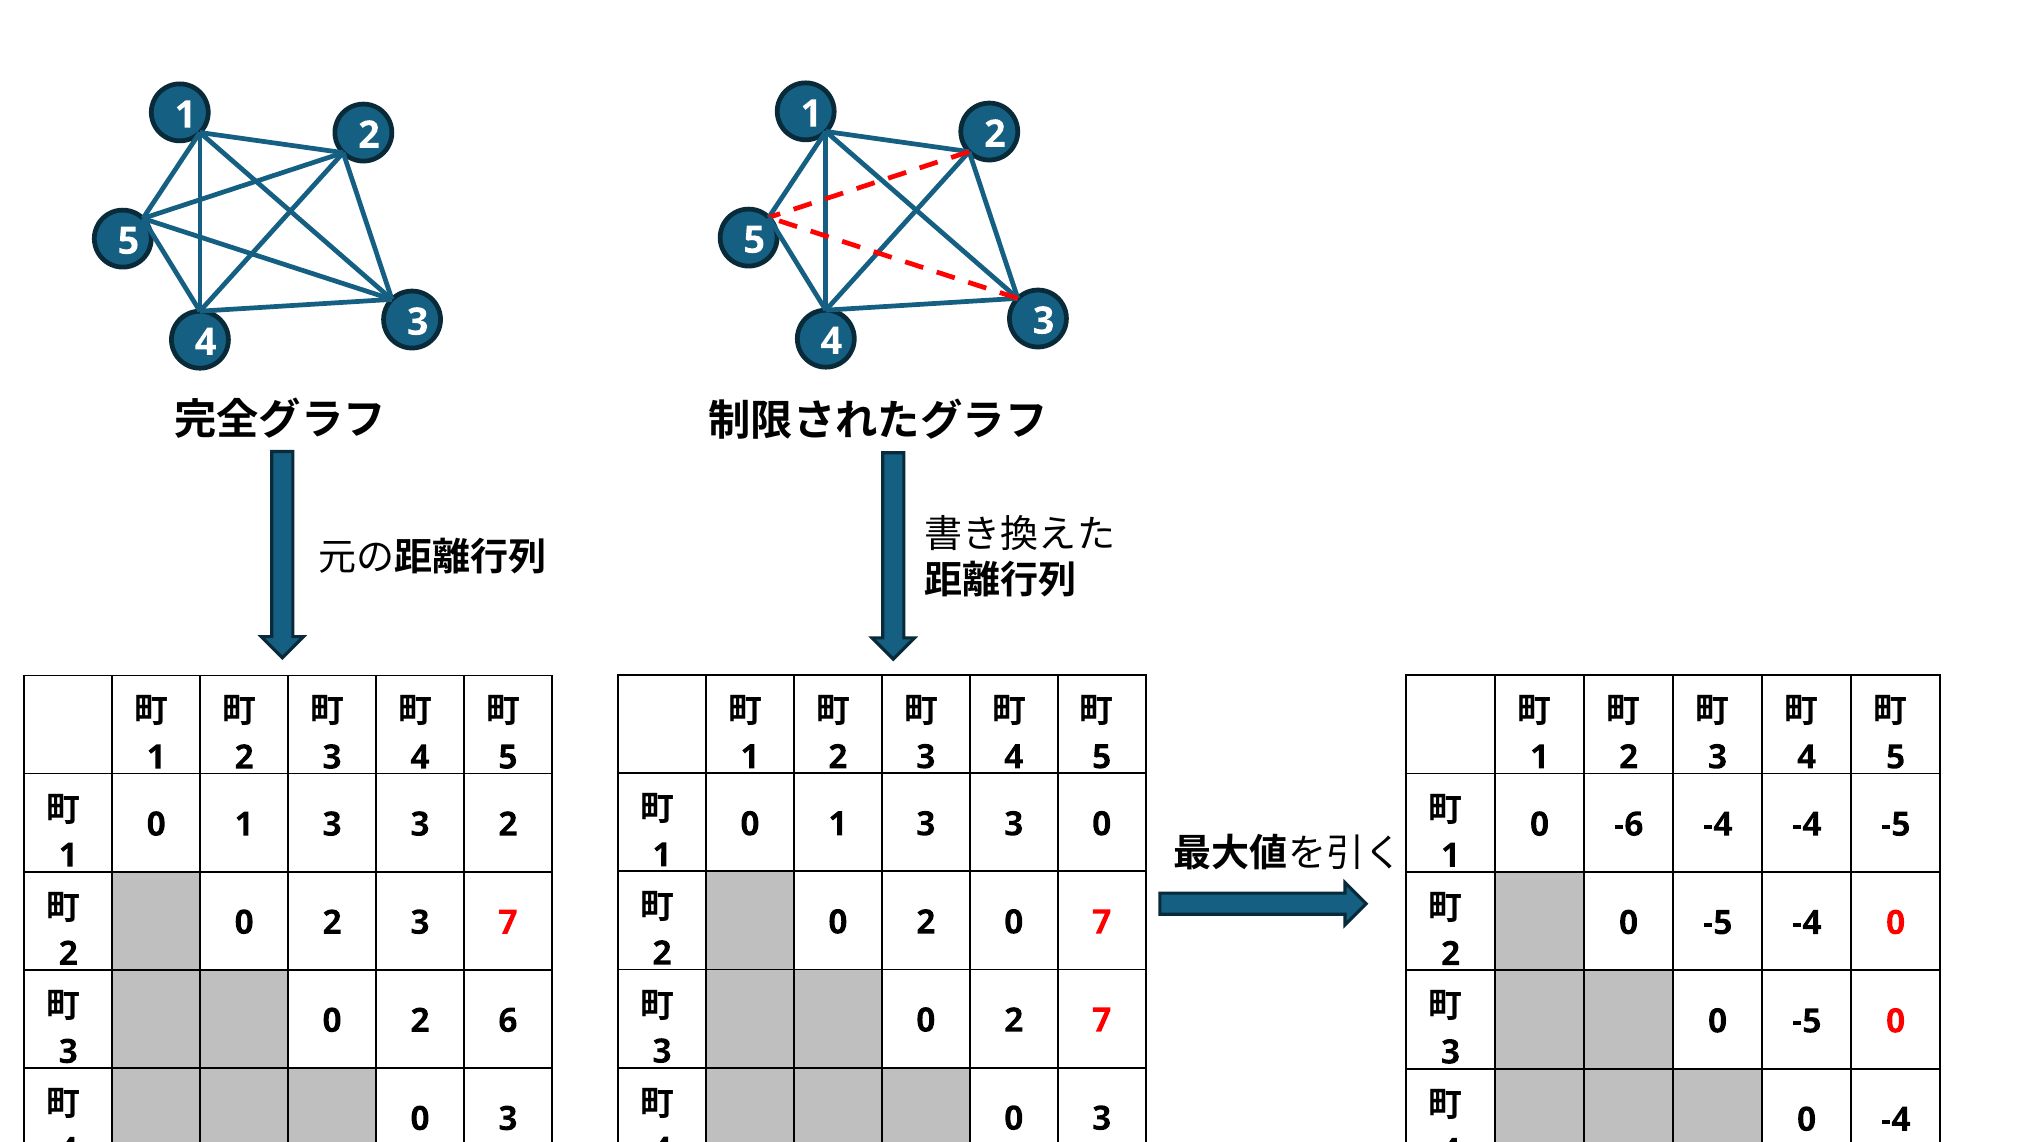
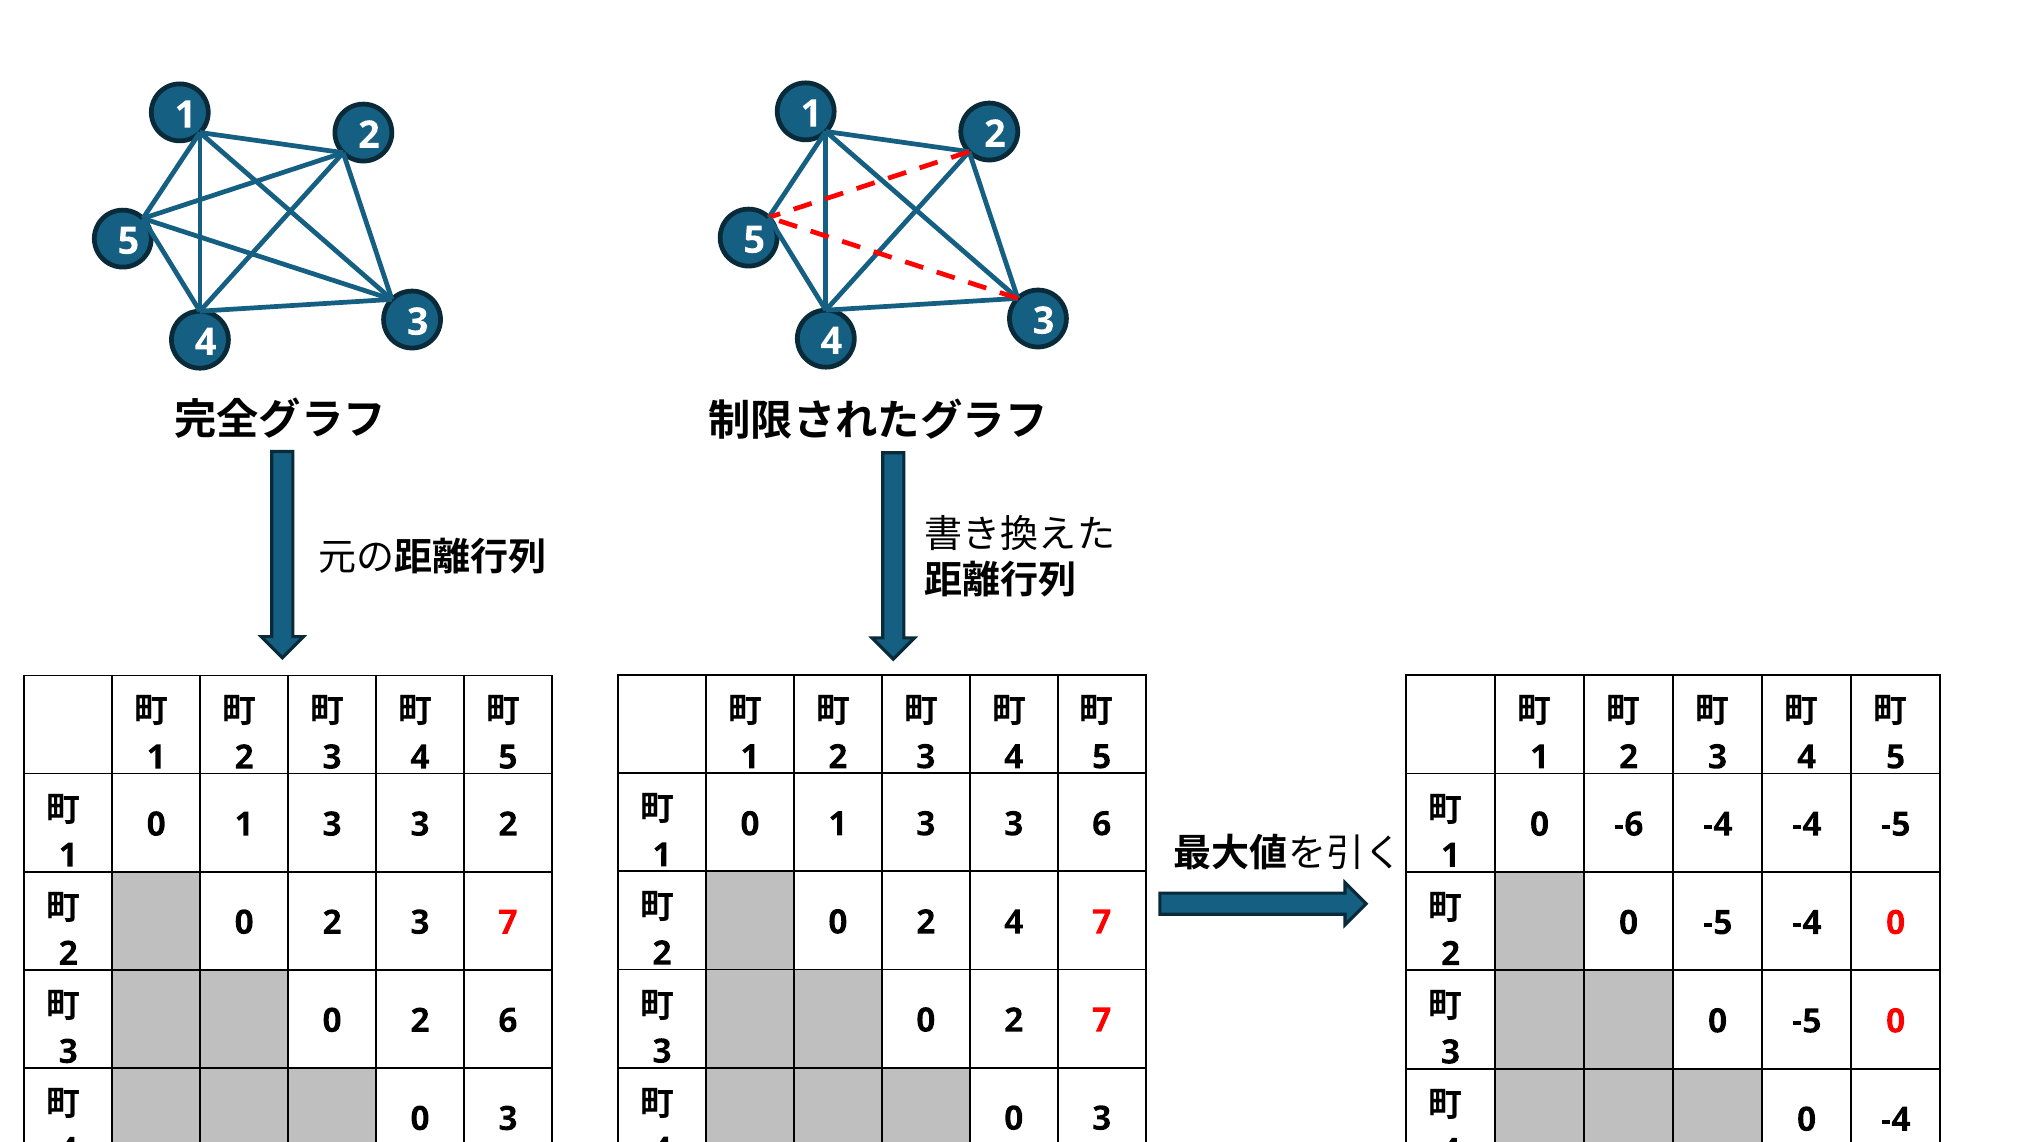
3 3 0: 0 -> 6
0 2 0: 0 -> 4
